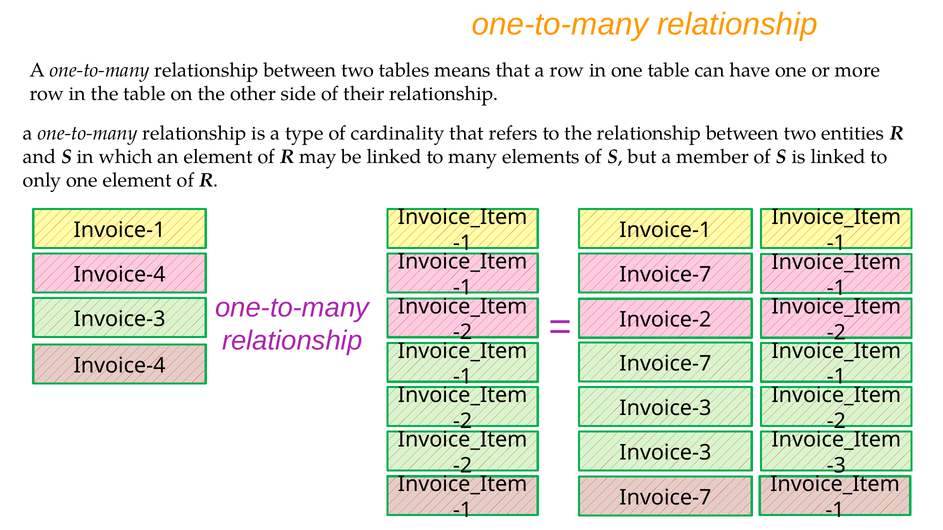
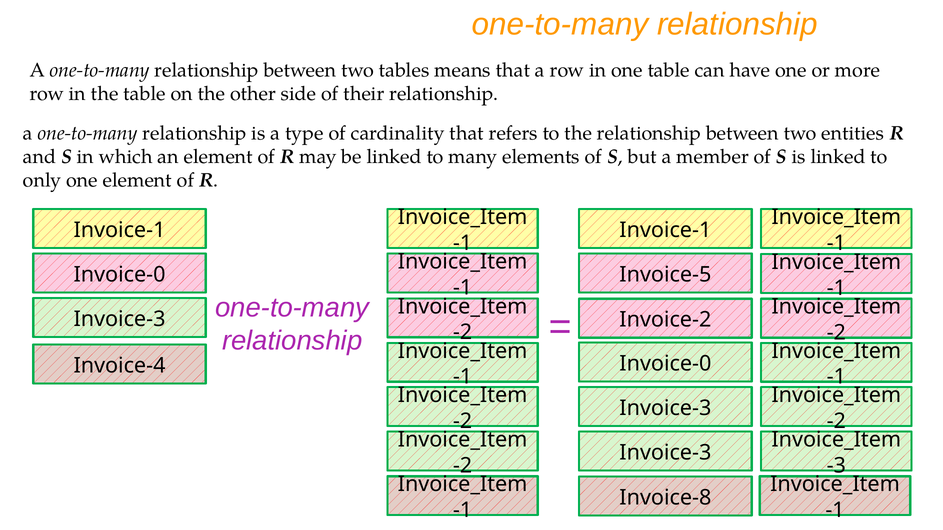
Invoice-7 at (665, 275): Invoice-7 -> Invoice-5
Invoice-4 at (120, 275): Invoice-4 -> Invoice-0
Invoice-7 at (665, 364): Invoice-7 -> Invoice-0
Invoice-7 at (665, 498): Invoice-7 -> Invoice-8
